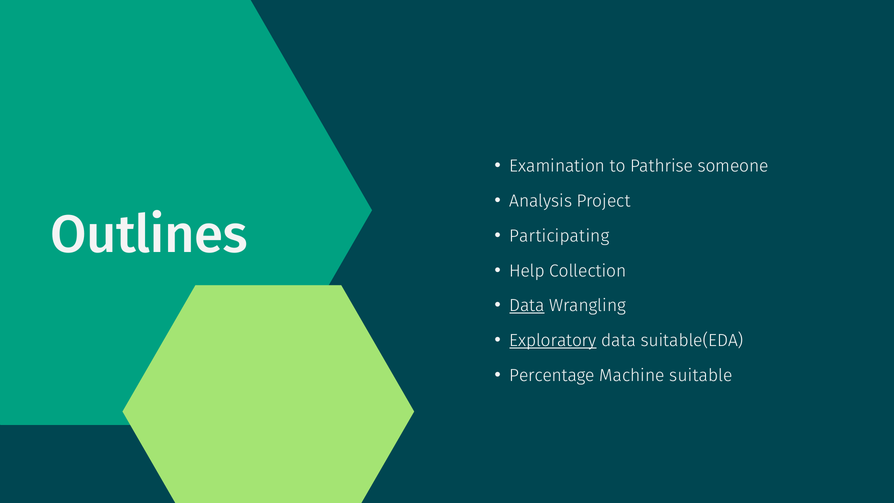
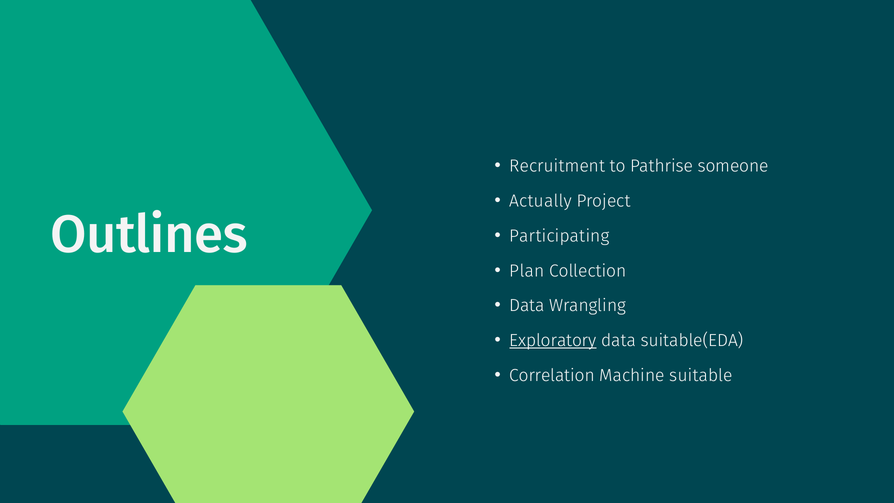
Examination: Examination -> Recruitment
Analysis: Analysis -> Actually
Help: Help -> Plan
Data at (527, 306) underline: present -> none
Percentage: Percentage -> Correlation
